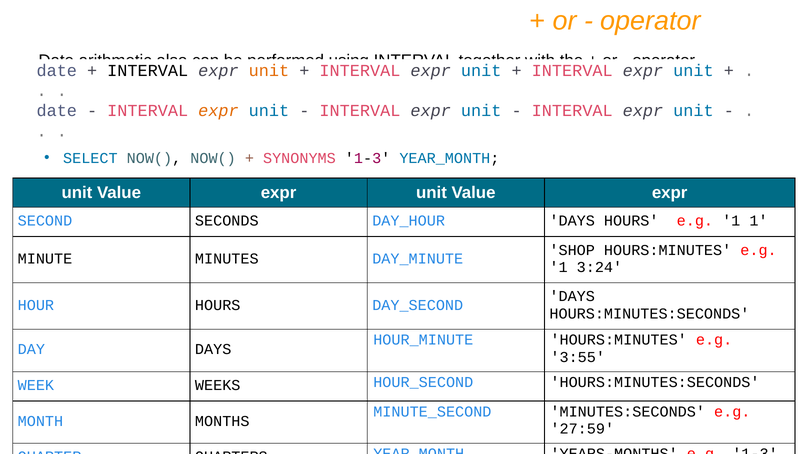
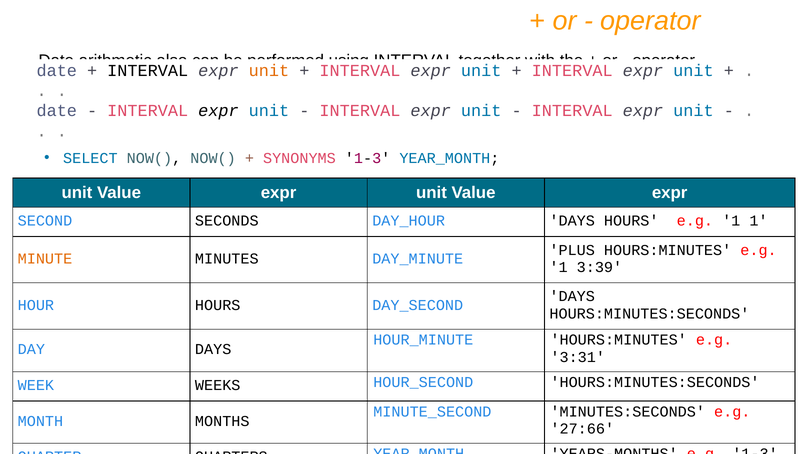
expr at (218, 111) colour: orange -> black
SHOP: SHOP -> PLUS
MINUTE colour: black -> orange
3:24: 3:24 -> 3:39
3:55: 3:55 -> 3:31
27:59: 27:59 -> 27:66
